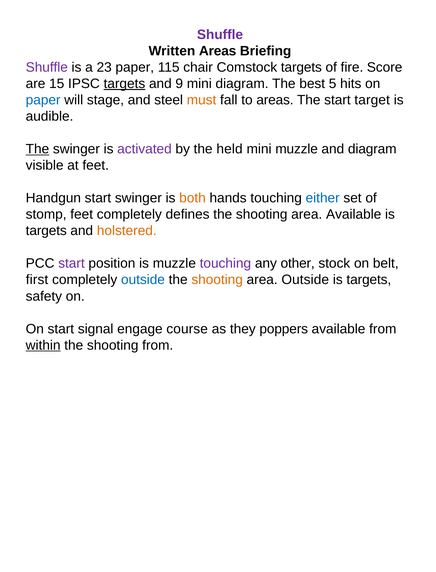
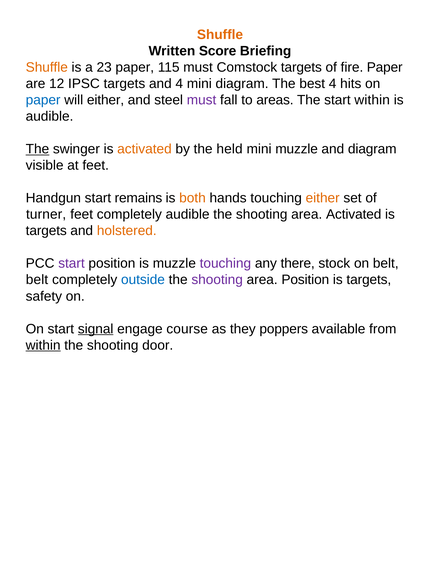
Shuffle at (220, 35) colour: purple -> orange
Written Areas: Areas -> Score
Shuffle at (47, 67) colour: purple -> orange
115 chair: chair -> must
fire Score: Score -> Paper
15: 15 -> 12
targets at (124, 84) underline: present -> none
and 9: 9 -> 4
best 5: 5 -> 4
will stage: stage -> either
must at (202, 100) colour: orange -> purple
start target: target -> within
activated at (144, 149) colour: purple -> orange
start swinger: swinger -> remains
either at (323, 198) colour: blue -> orange
stomp: stomp -> turner
completely defines: defines -> audible
area Available: Available -> Activated
other: other -> there
first at (37, 280): first -> belt
shooting at (217, 280) colour: orange -> purple
area Outside: Outside -> Position
signal underline: none -> present
shooting from: from -> door
